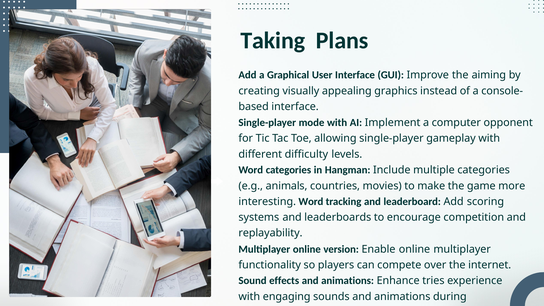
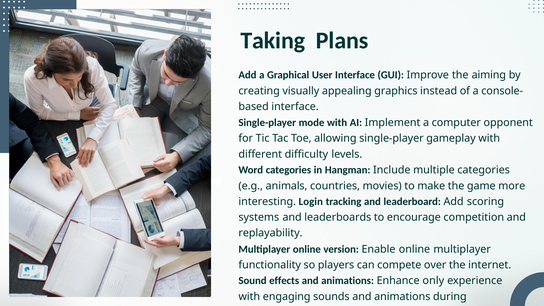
interesting Word: Word -> Login
tries: tries -> only
